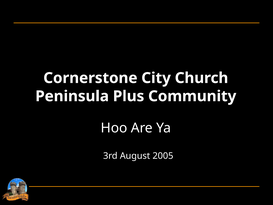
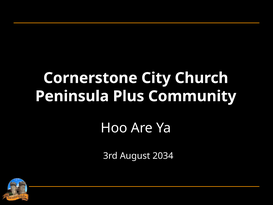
2005: 2005 -> 2034
